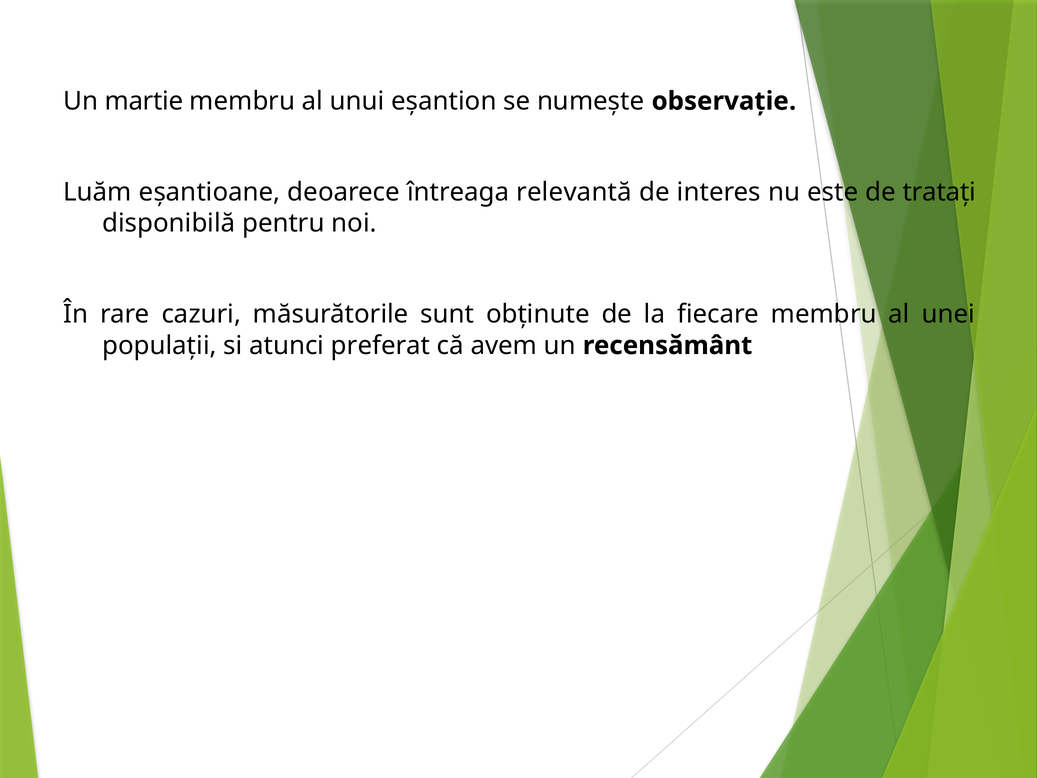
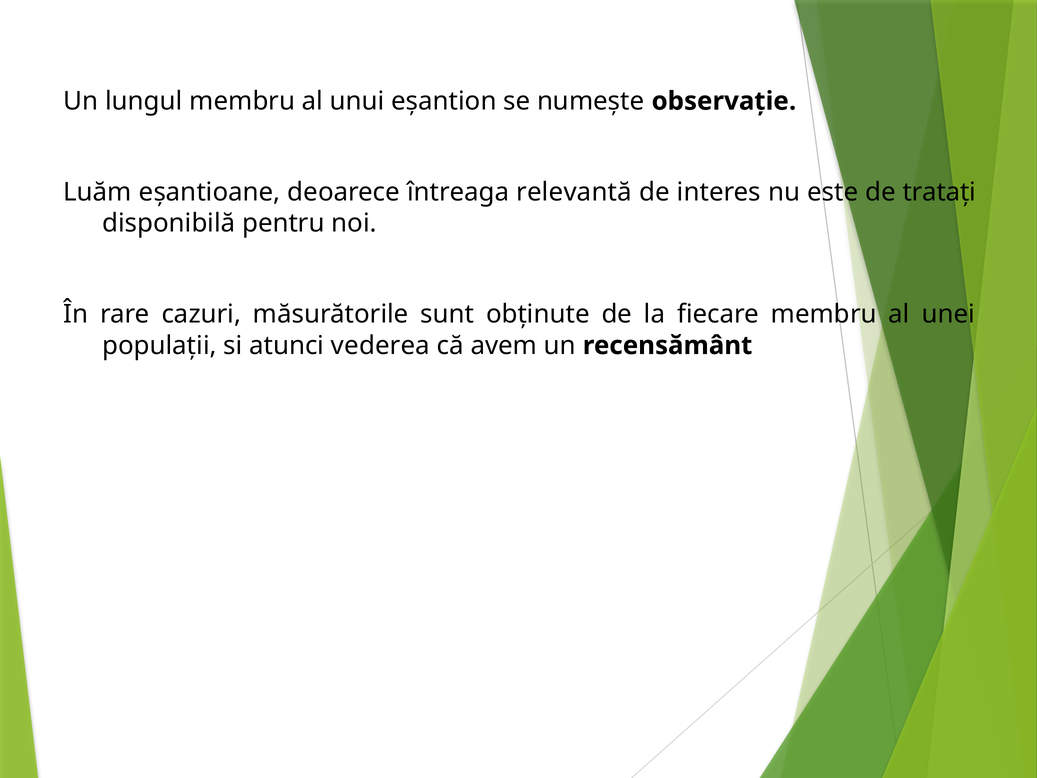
martie: martie -> lungul
preferat: preferat -> vederea
